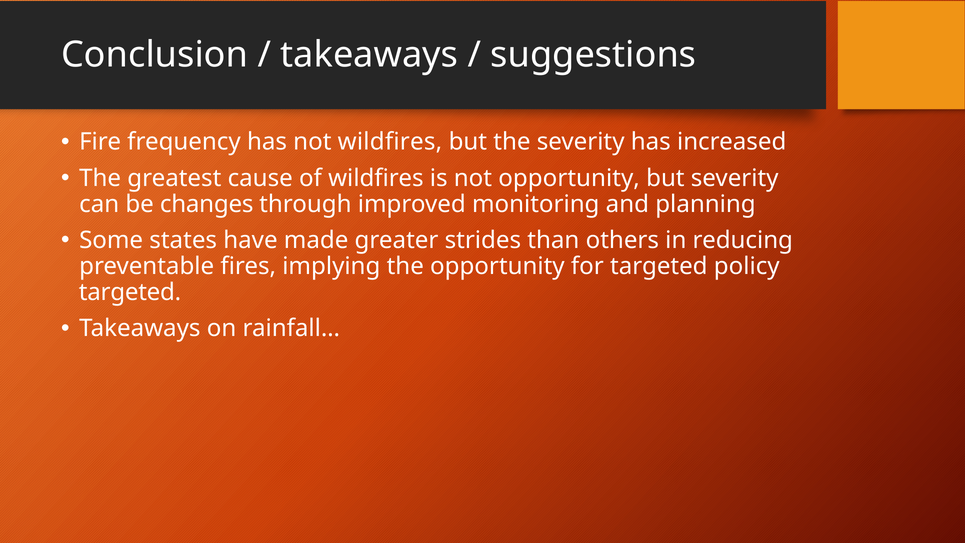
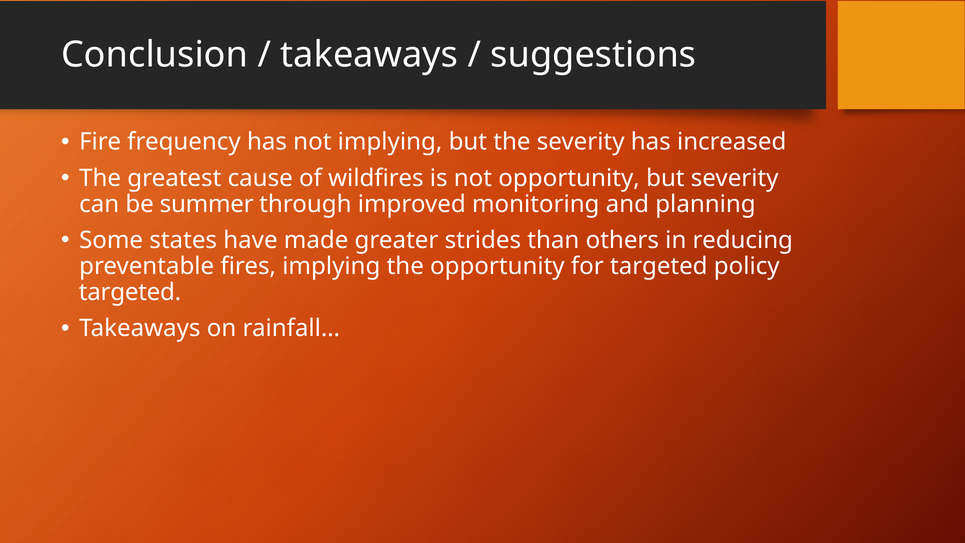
not wildfires: wildfires -> implying
changes: changes -> summer
